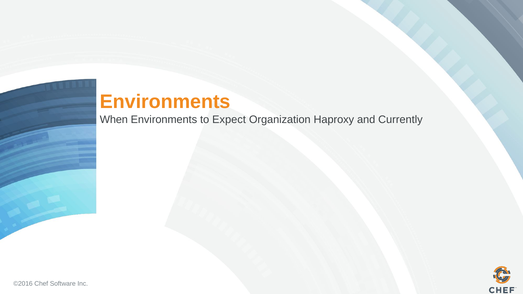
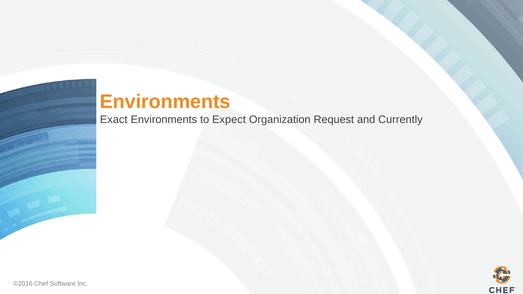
When: When -> Exact
Haproxy: Haproxy -> Request
